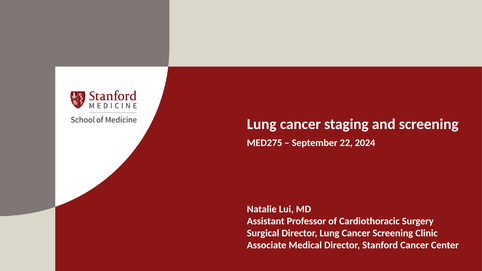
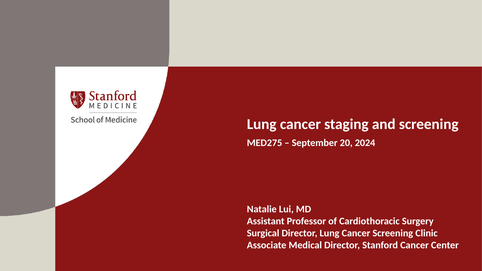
22: 22 -> 20
